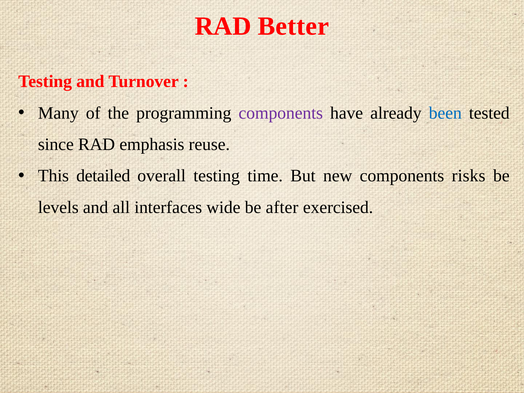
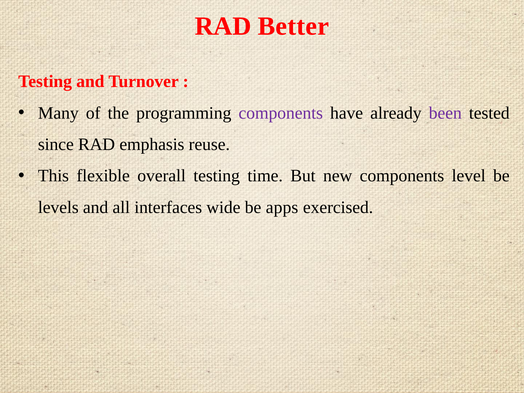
been colour: blue -> purple
detailed: detailed -> flexible
risks: risks -> level
after: after -> apps
